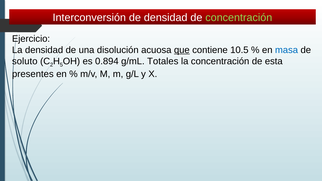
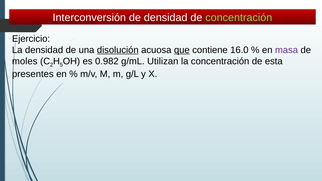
disolución underline: none -> present
10.5: 10.5 -> 16.0
masa colour: blue -> purple
soluto: soluto -> moles
0.894: 0.894 -> 0.982
Totales: Totales -> Utilizan
